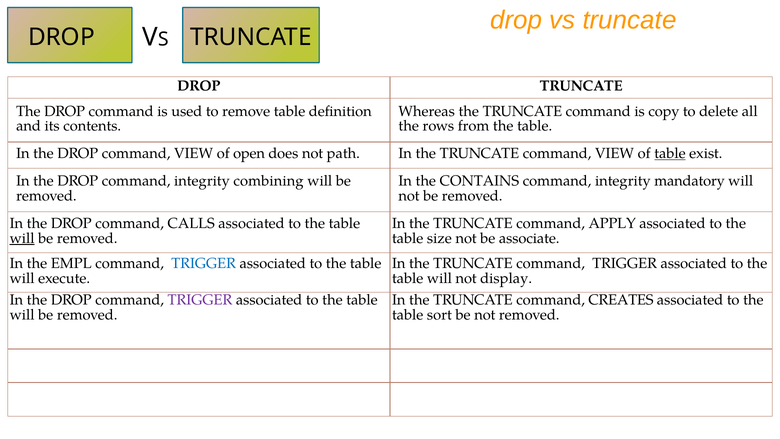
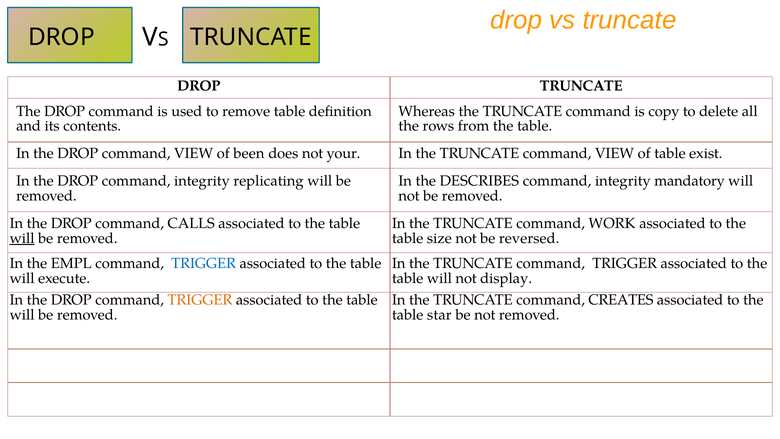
open: open -> been
path: path -> your
table at (670, 153) underline: present -> none
combining: combining -> replicating
CONTAINS: CONTAINS -> DESCRIBES
APPLY: APPLY -> WORK
associate: associate -> reversed
TRIGGER at (200, 300) colour: purple -> orange
sort: sort -> star
